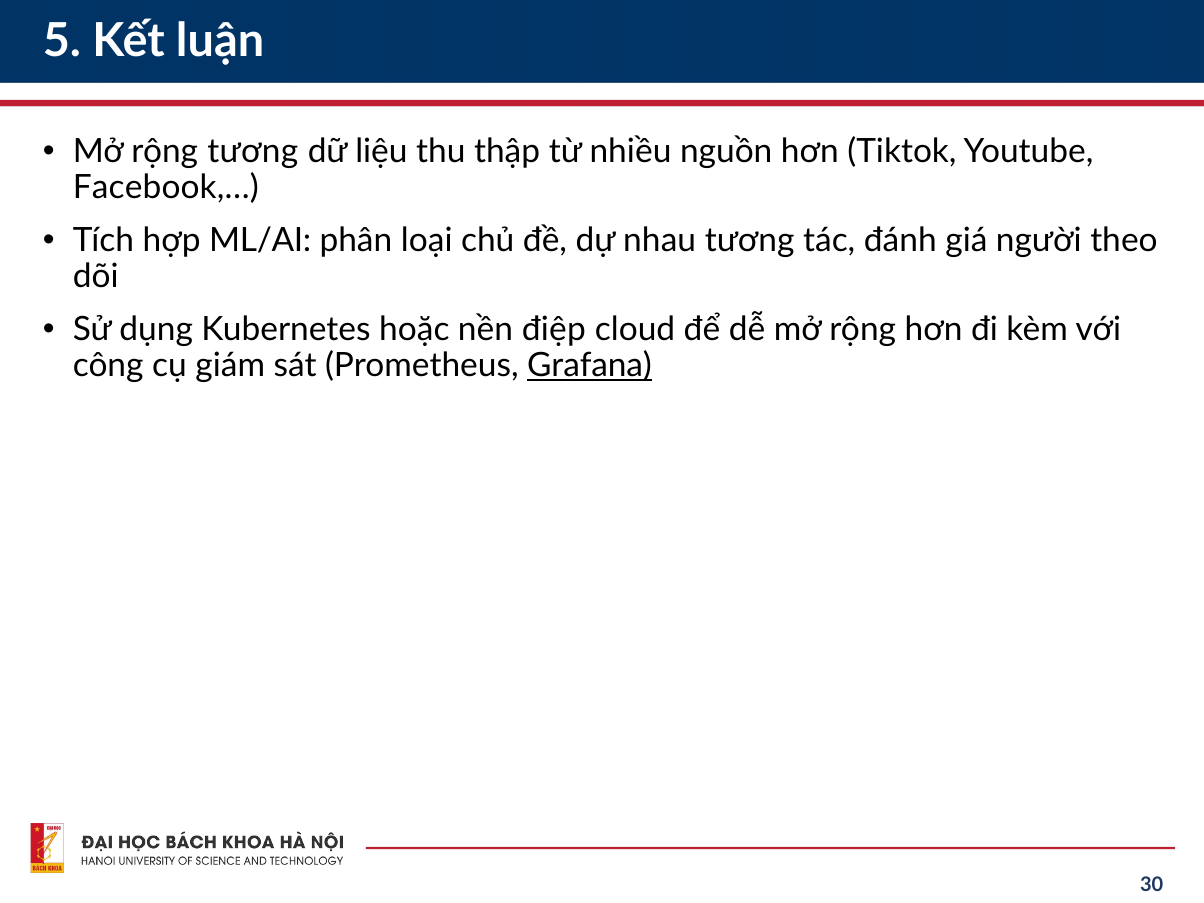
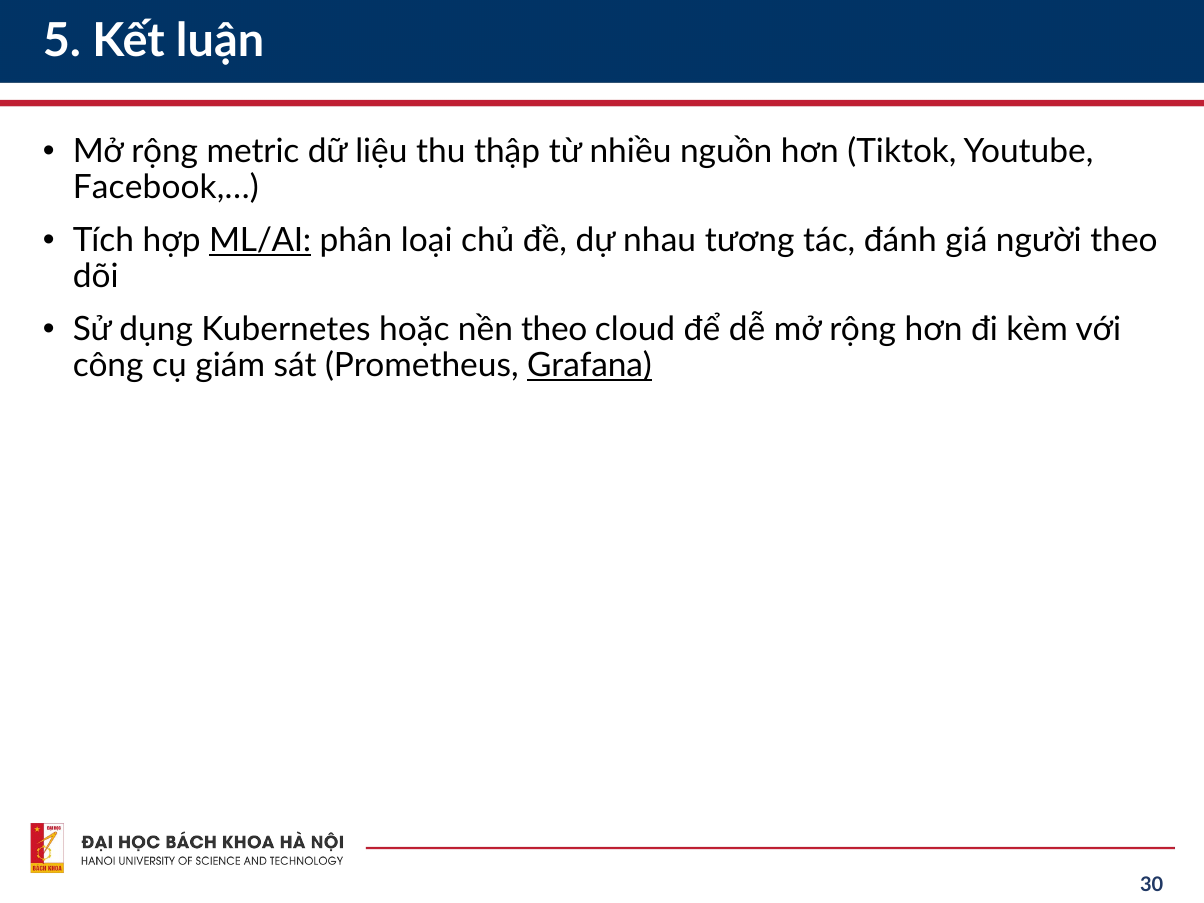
rộng tương: tương -> metric
ML/AI underline: none -> present
nền điệp: điệp -> theo
